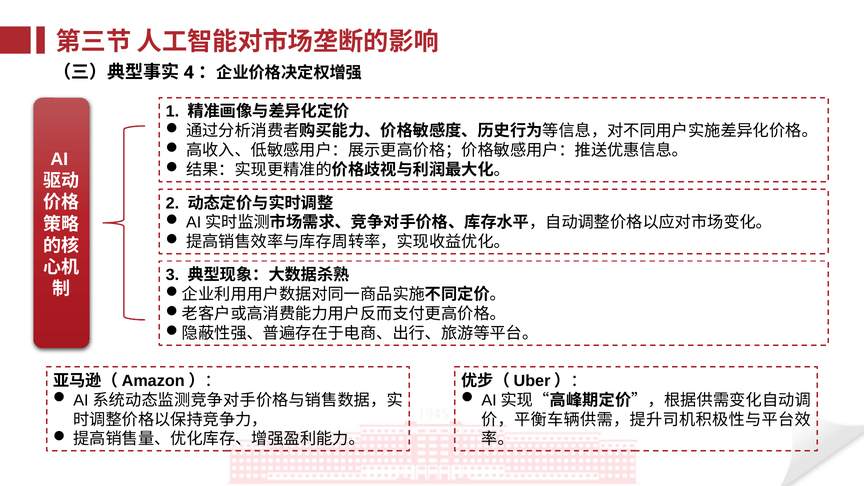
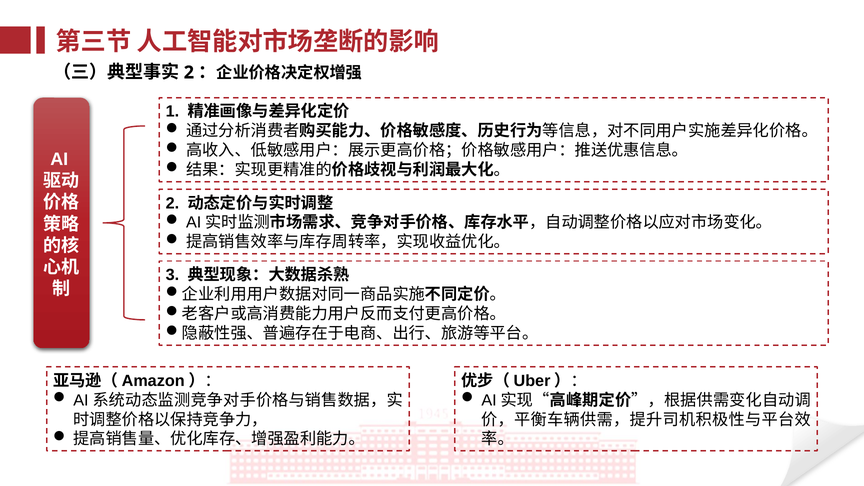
4 at (189, 72): 4 -> 2
